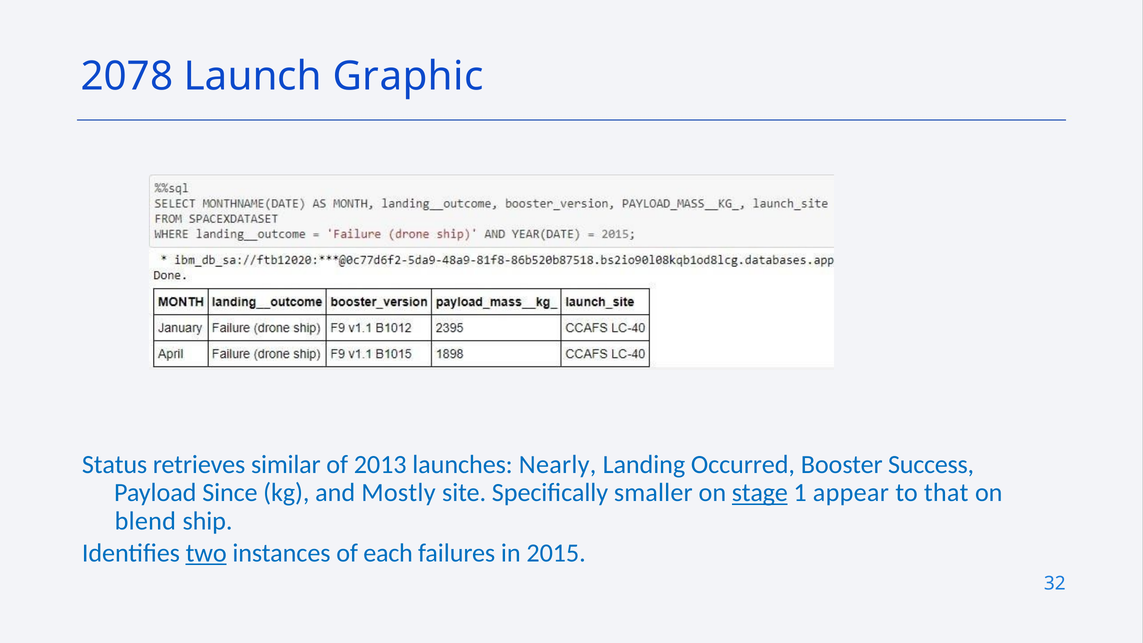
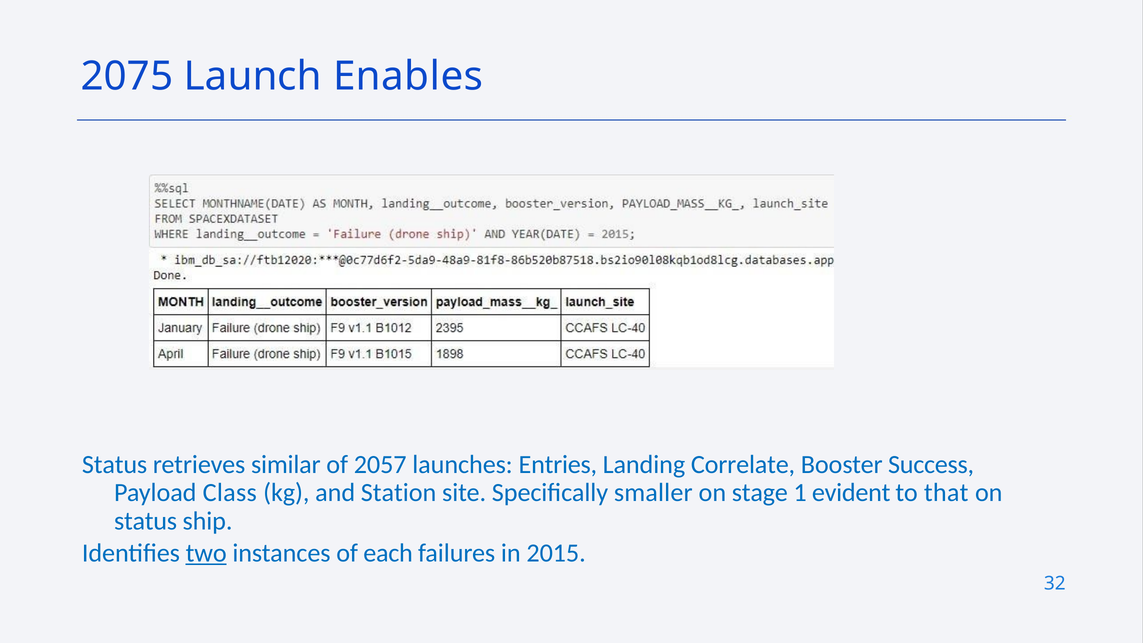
2078: 2078 -> 2075
Graphic: Graphic -> Enables
2013: 2013 -> 2057
Nearly: Nearly -> Entries
Occurred: Occurred -> Correlate
Since: Since -> Class
Mostly: Mostly -> Station
stage underline: present -> none
appear: appear -> evident
blend at (145, 521): blend -> status
